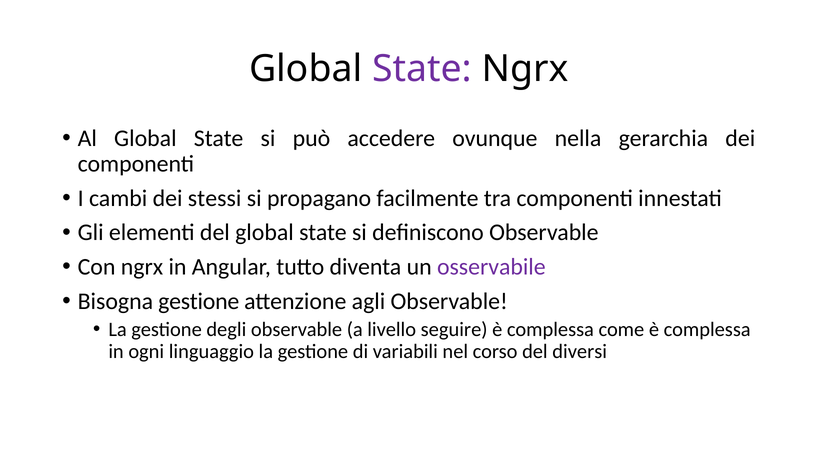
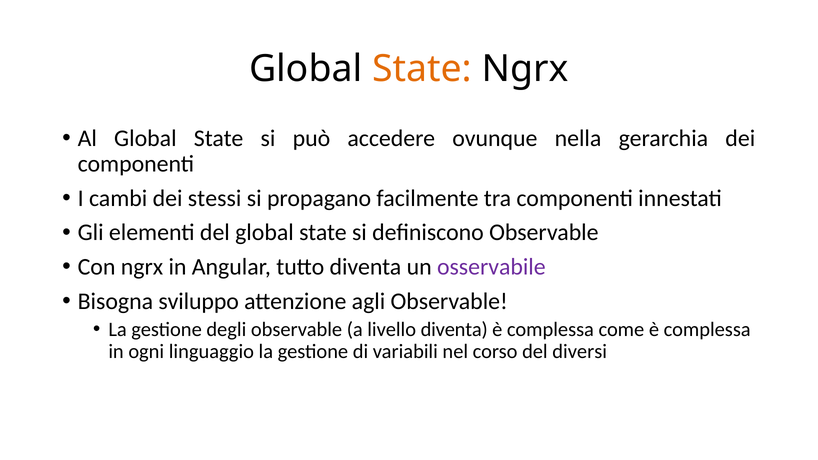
State at (422, 69) colour: purple -> orange
Bisogna gestione: gestione -> sviluppo
livello seguire: seguire -> diventa
